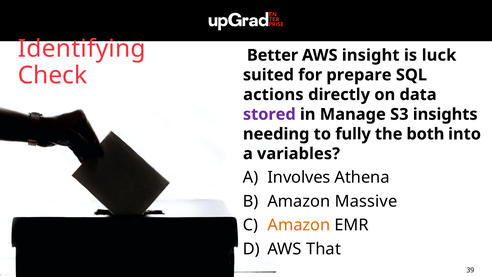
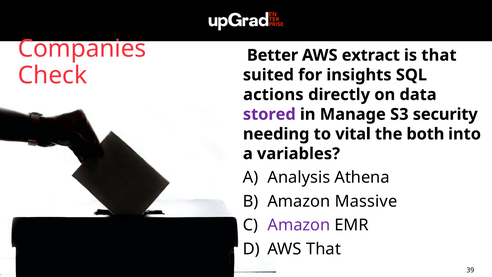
Identifying: Identifying -> Companies
insight: insight -> extract
is luck: luck -> that
prepare: prepare -> insights
insights: insights -> security
fully: fully -> vital
Involves: Involves -> Analysis
Amazon at (299, 225) colour: orange -> purple
